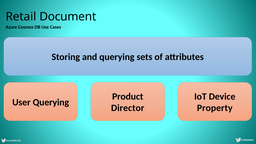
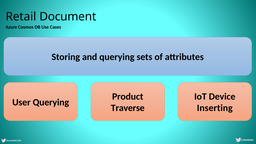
Director: Director -> Traverse
Property: Property -> Inserting
